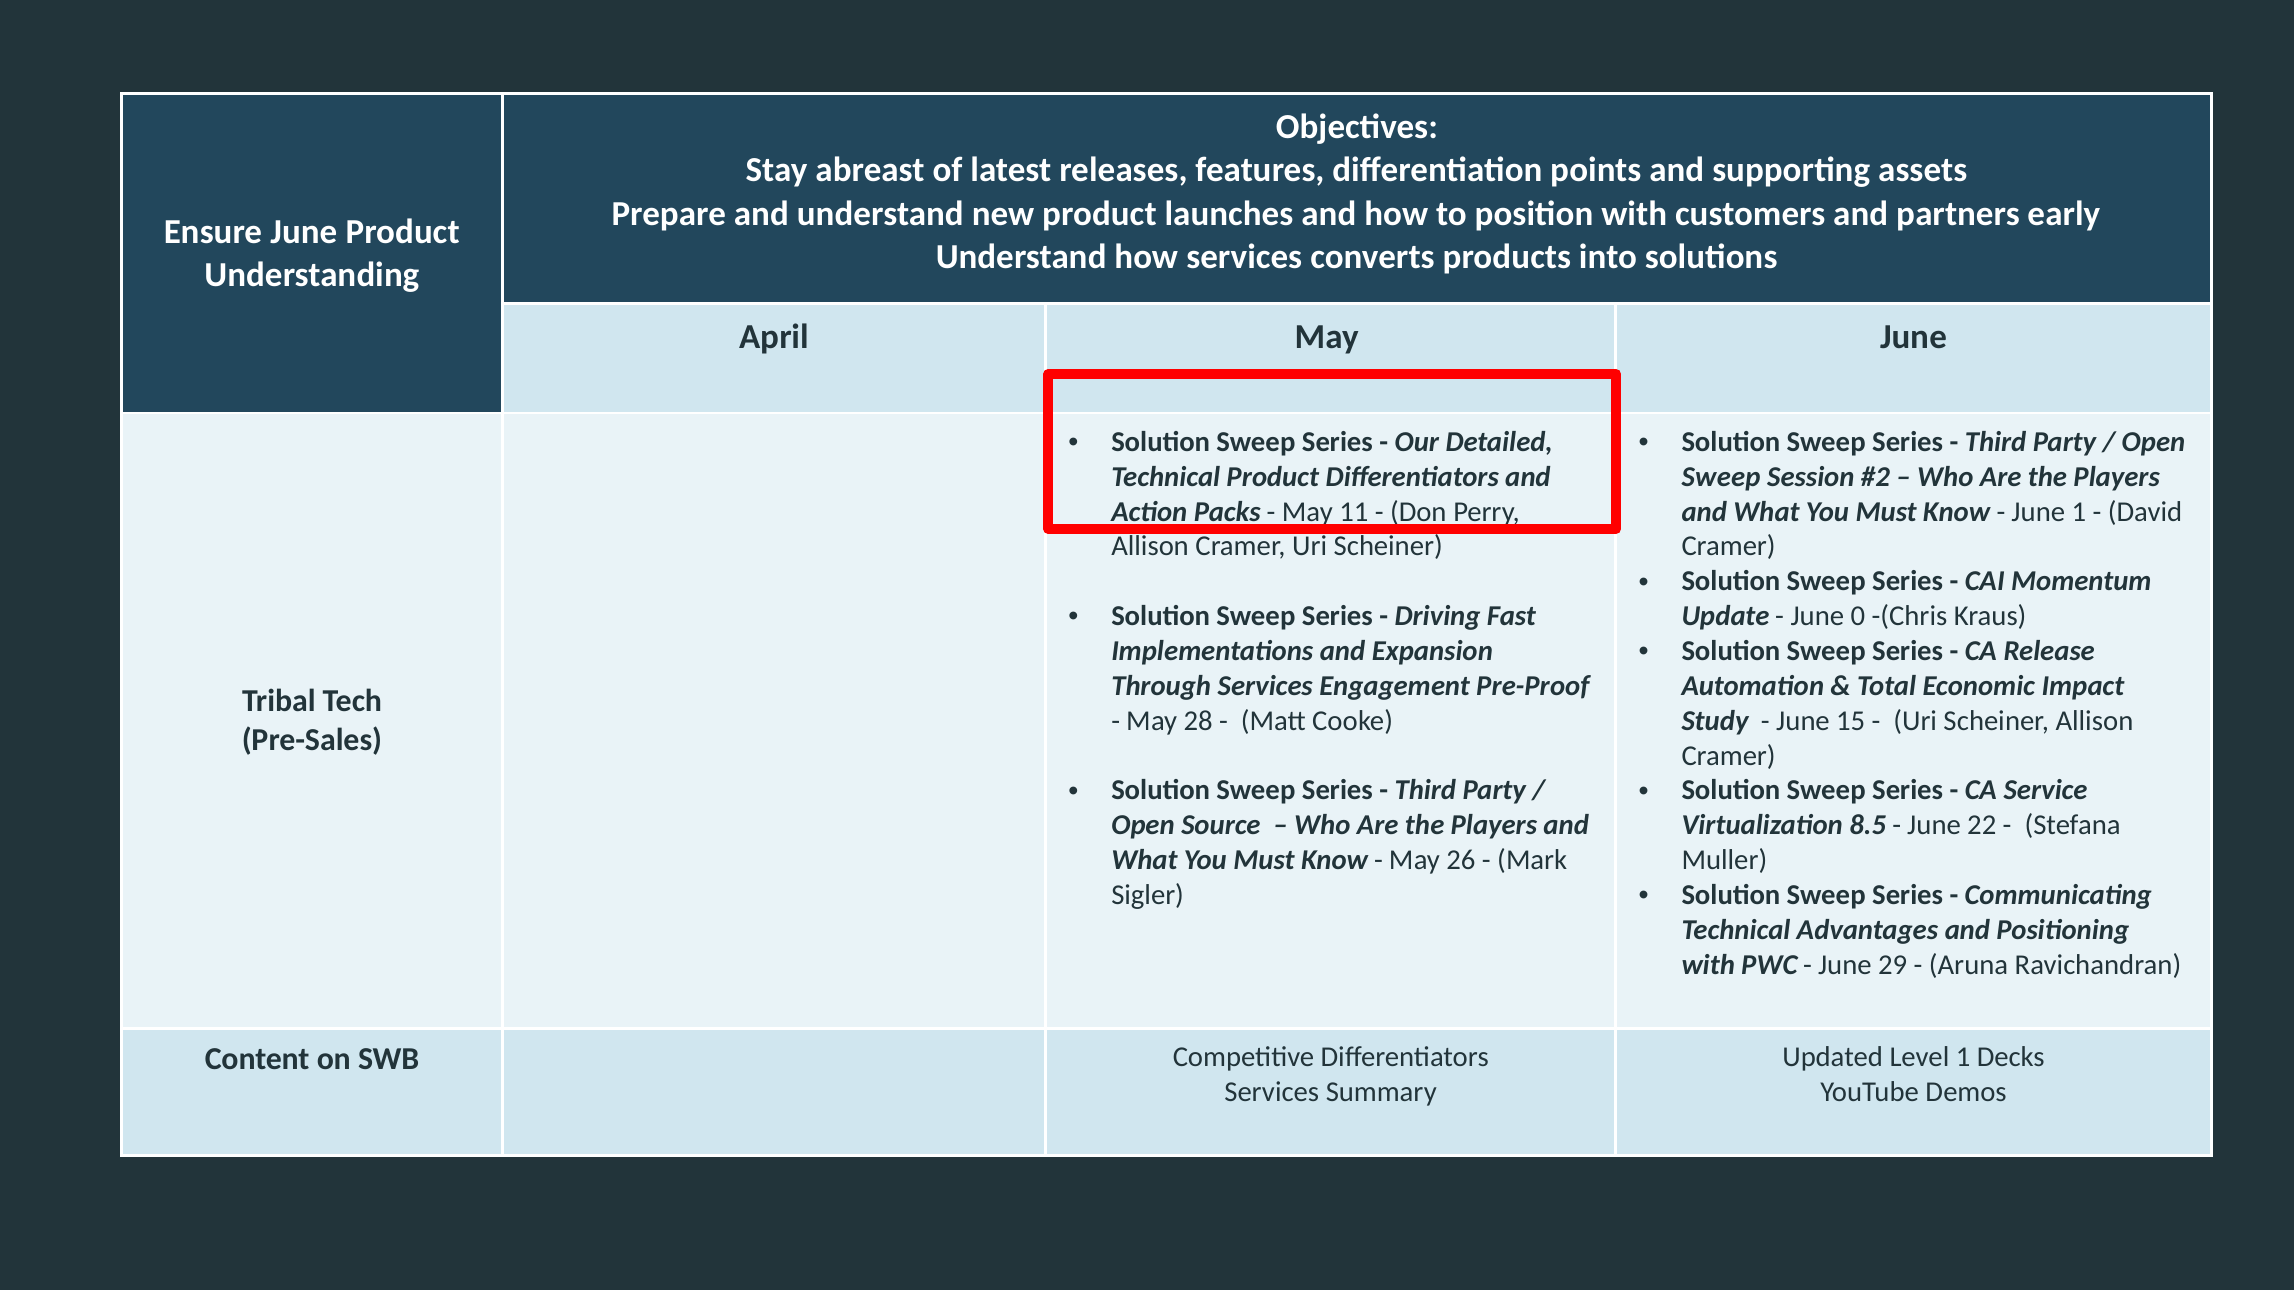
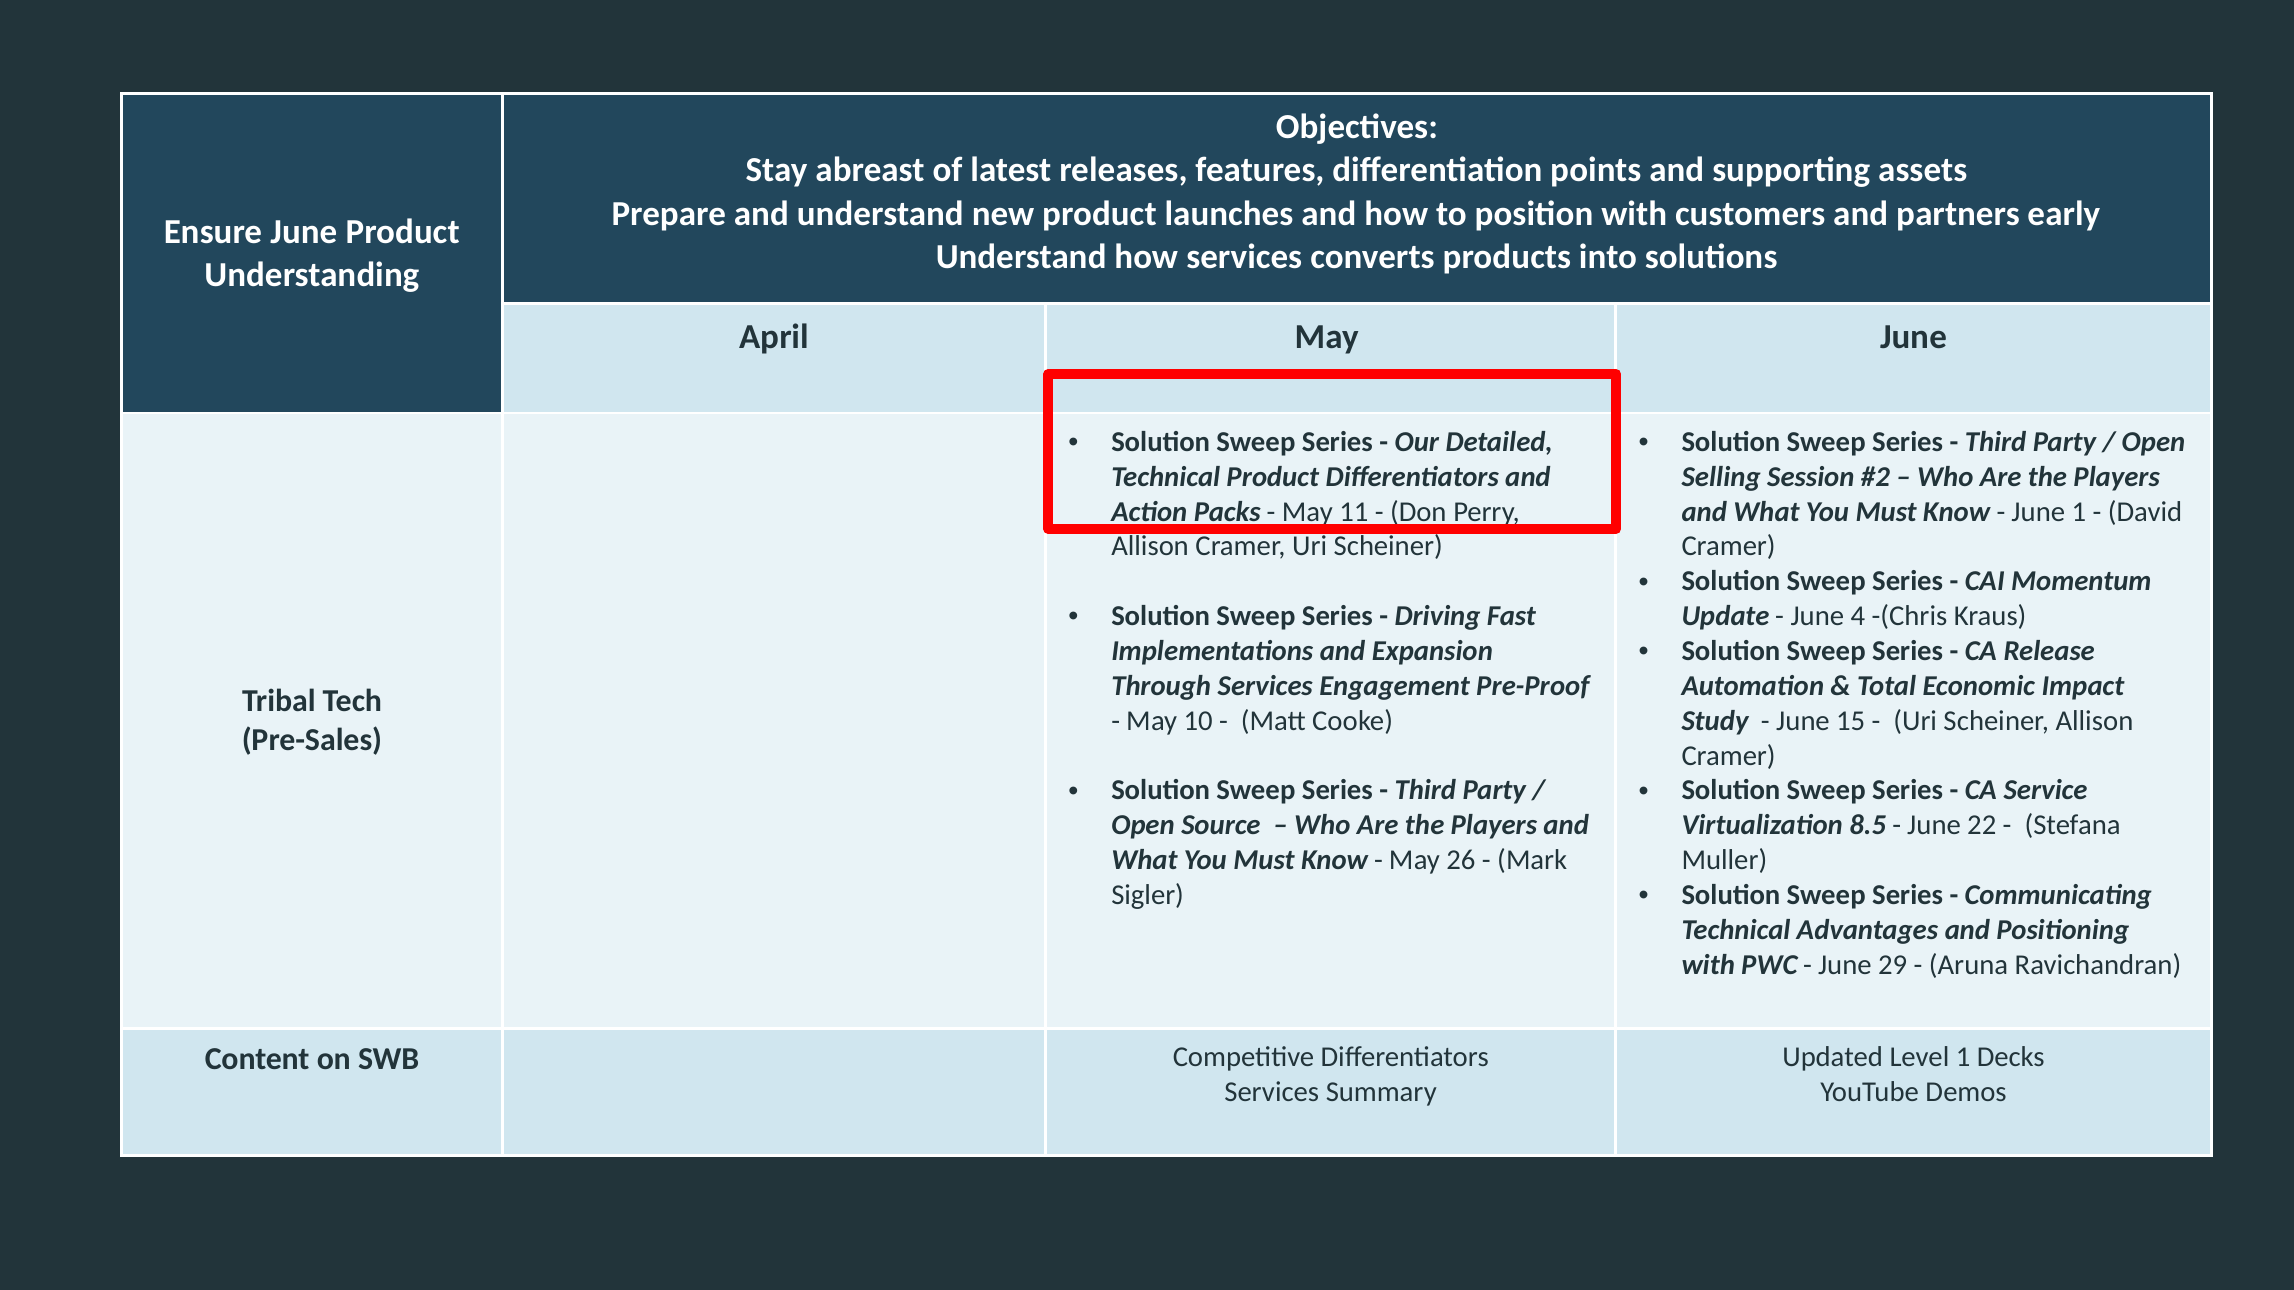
Sweep at (1721, 477): Sweep -> Selling
0: 0 -> 4
28: 28 -> 10
